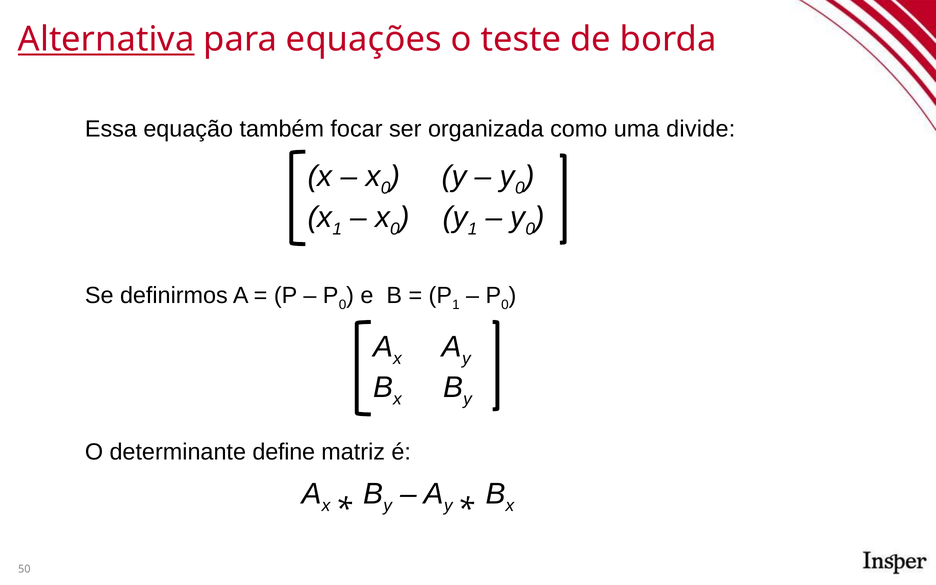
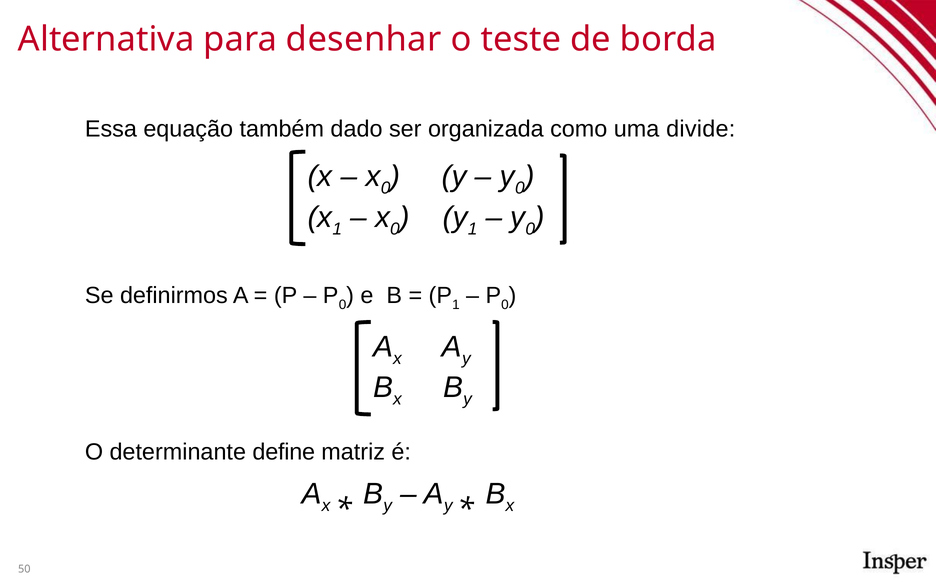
Alternativa underline: present -> none
equações: equações -> desenhar
focar: focar -> dado
